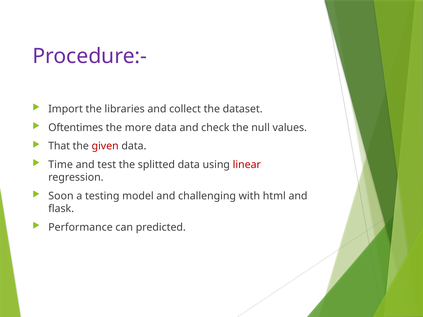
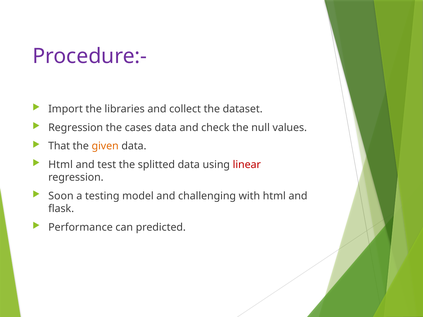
Oftentimes at (76, 128): Oftentimes -> Regression
more: more -> cases
given colour: red -> orange
Time at (61, 165): Time -> Html
